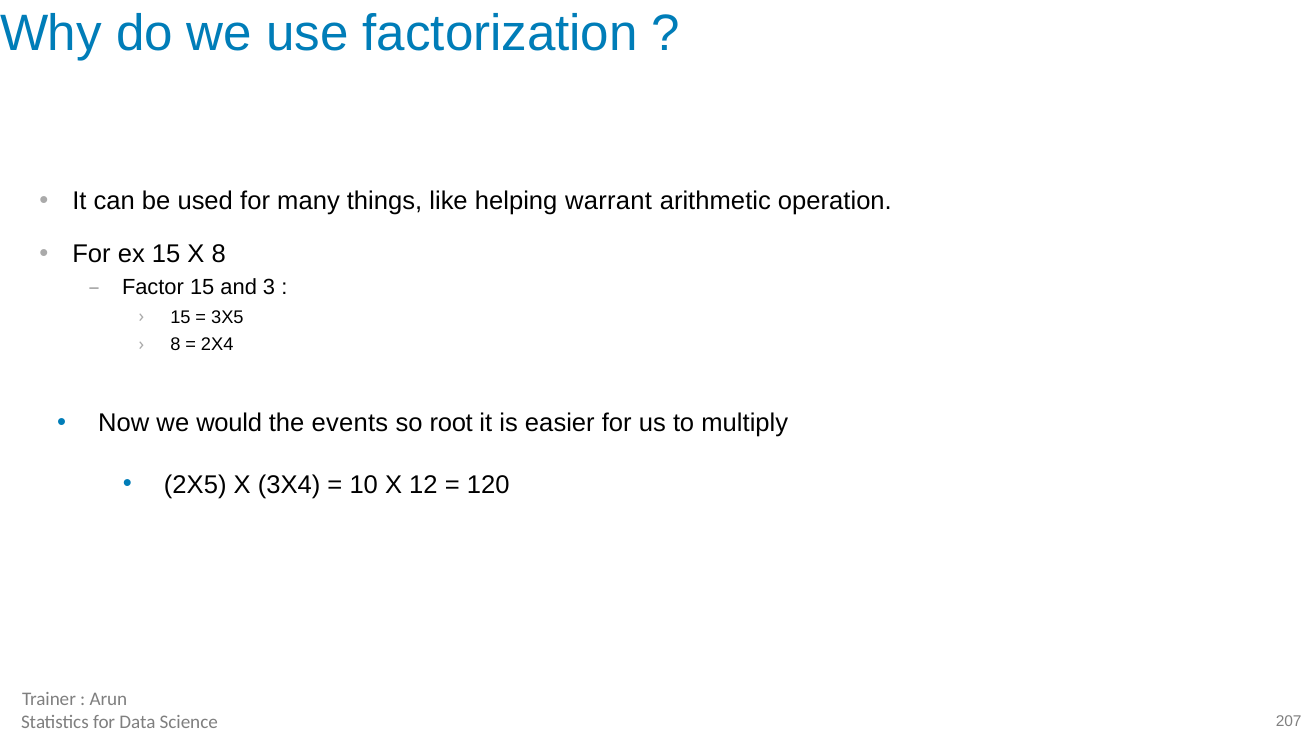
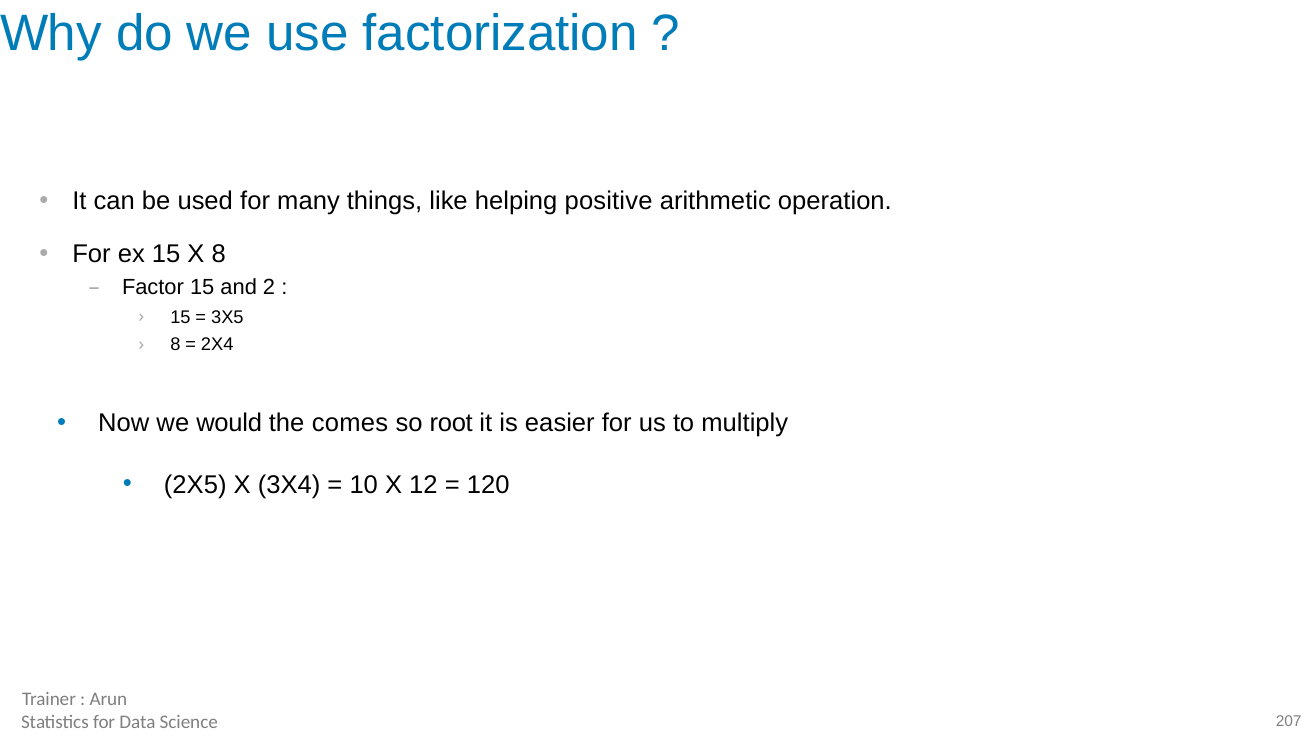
warrant: warrant -> positive
3: 3 -> 2
events: events -> comes
